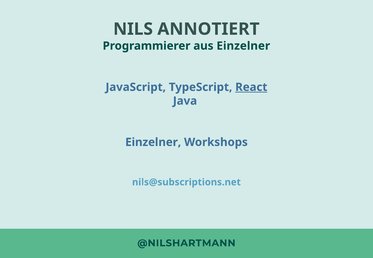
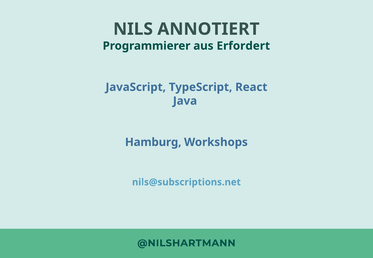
aus Einzelner: Einzelner -> Erfordert
React underline: present -> none
Einzelner at (153, 142): Einzelner -> Hamburg
